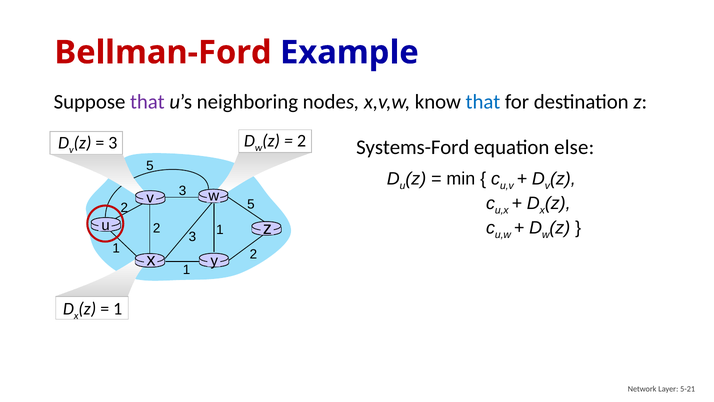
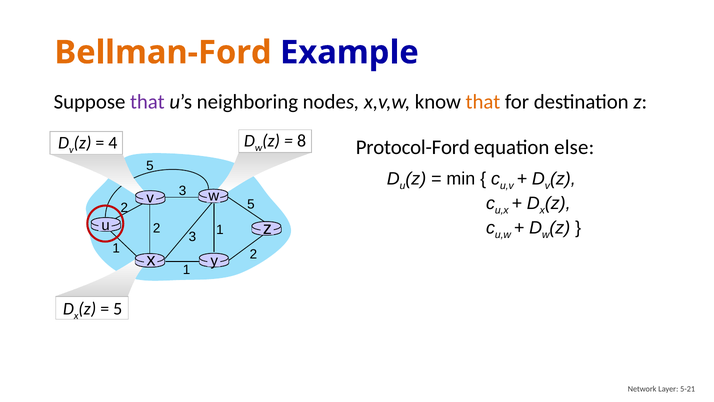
Bellman-Ford colour: red -> orange
that at (483, 102) colour: blue -> orange
2 at (302, 141): 2 -> 8
3 at (113, 143): 3 -> 4
Systems-Ford: Systems-Ford -> Protocol-Ford
1 at (118, 308): 1 -> 5
